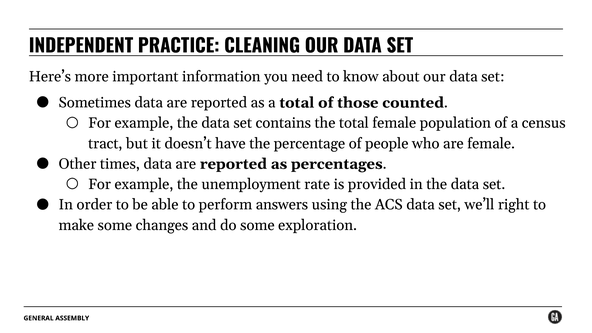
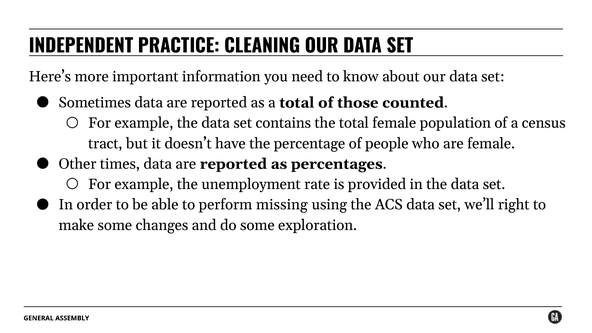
answers: answers -> missing
